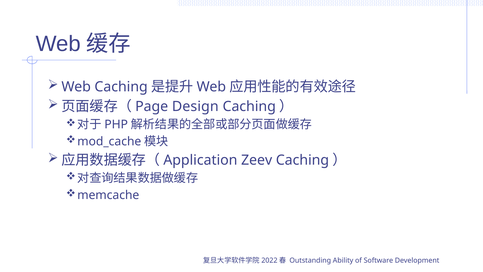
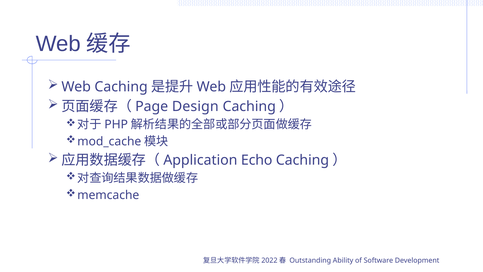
Zeev: Zeev -> Echo
